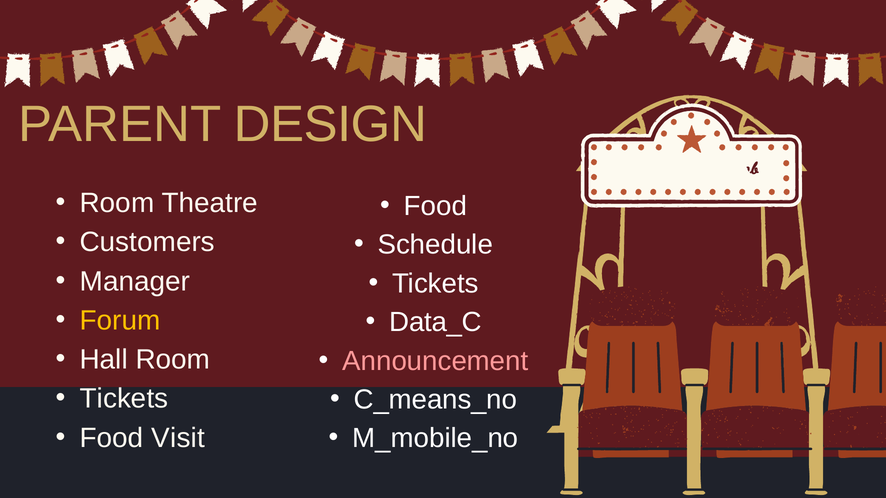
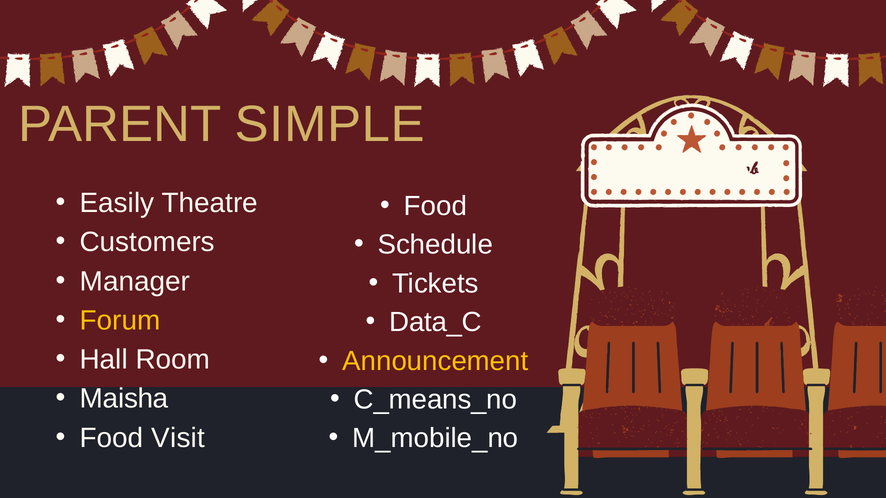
DESIGN: DESIGN -> SIMPLE
Room at (117, 203): Room -> Easily
Announcement colour: pink -> yellow
Tickets at (124, 399): Tickets -> Maisha
